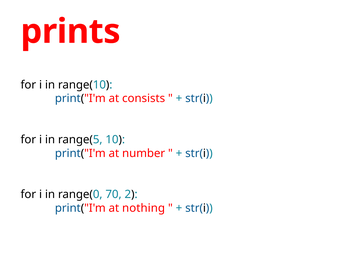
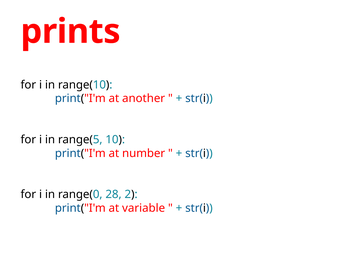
consists: consists -> another
70: 70 -> 28
nothing: nothing -> variable
